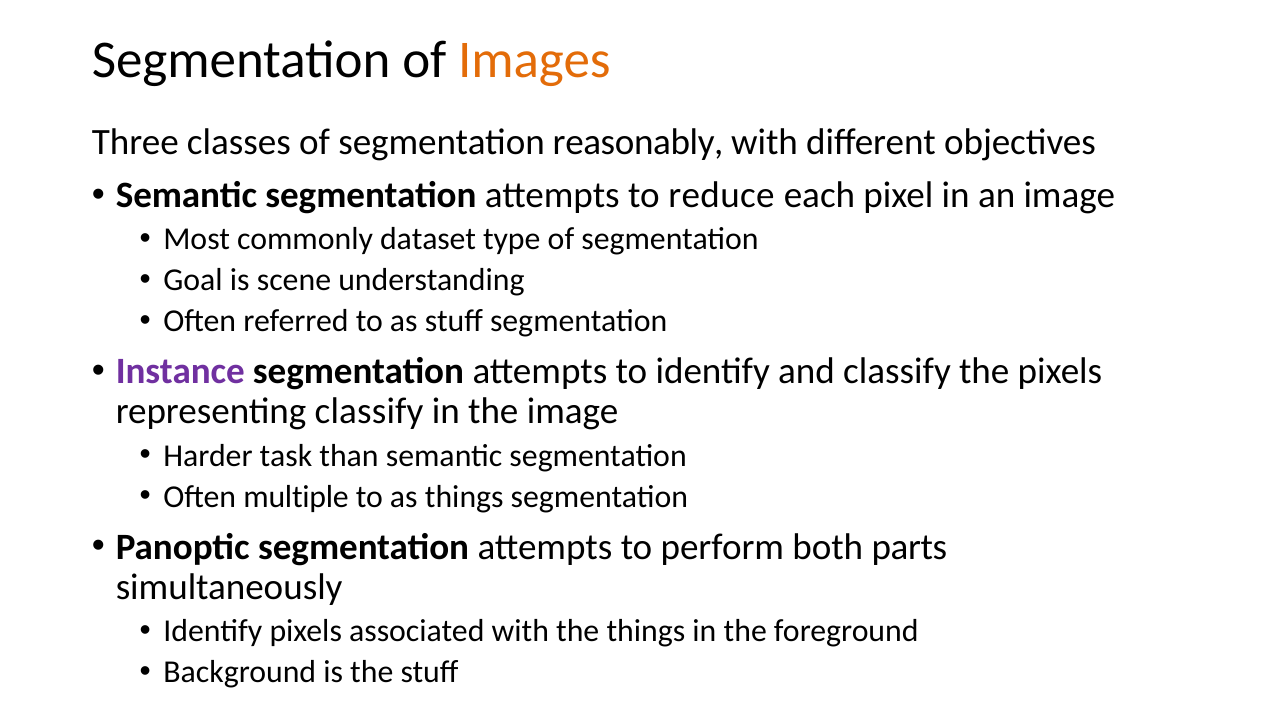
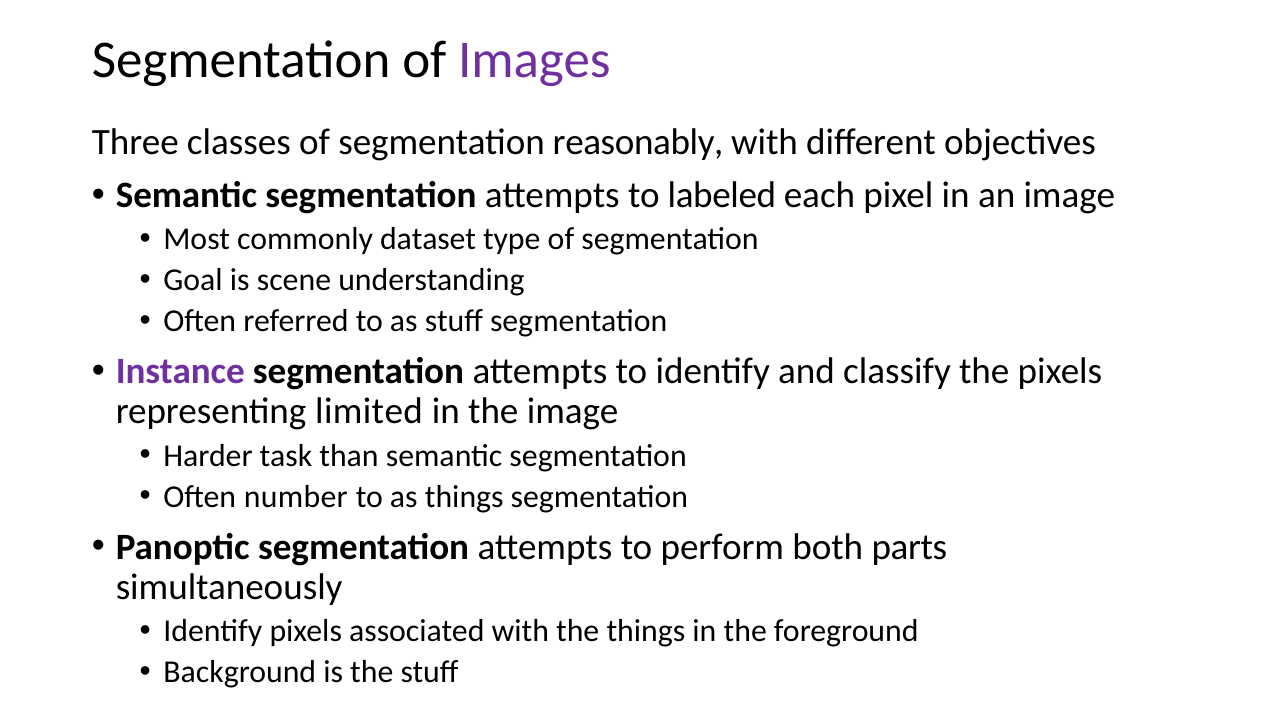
Images colour: orange -> purple
reduce: reduce -> labeled
representing classify: classify -> limited
multiple: multiple -> number
